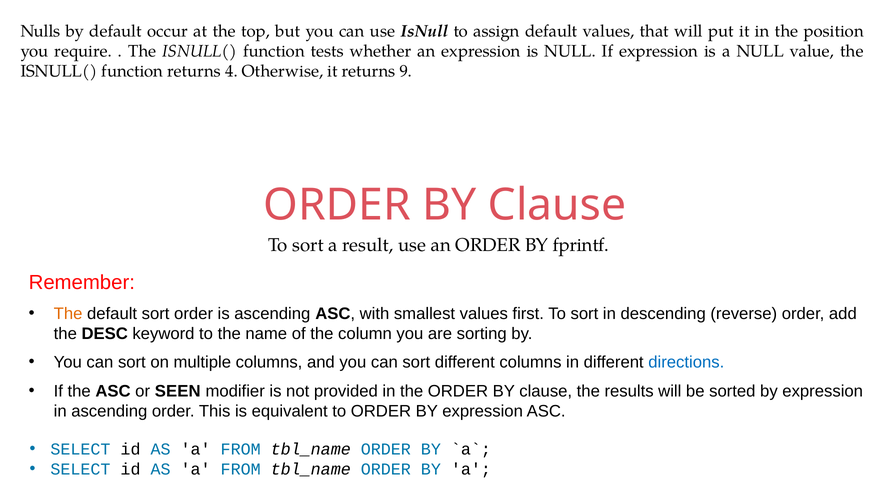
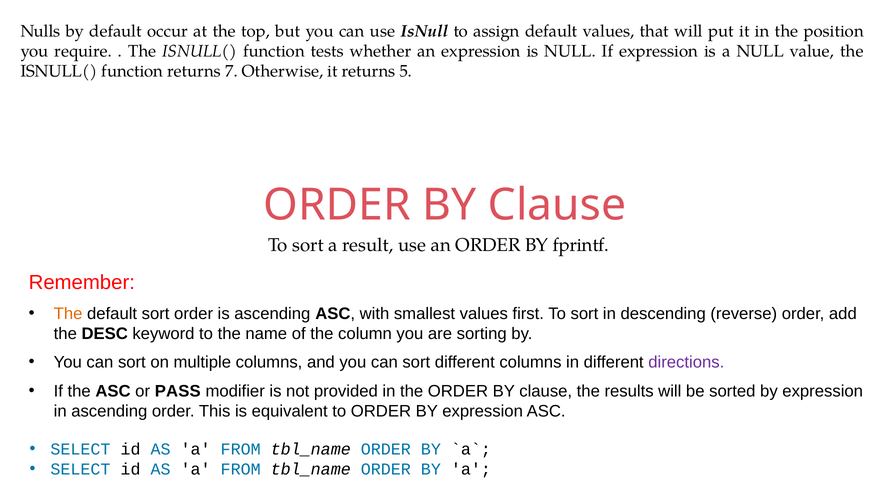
4: 4 -> 7
9: 9 -> 5
directions colour: blue -> purple
SEEN: SEEN -> PASS
